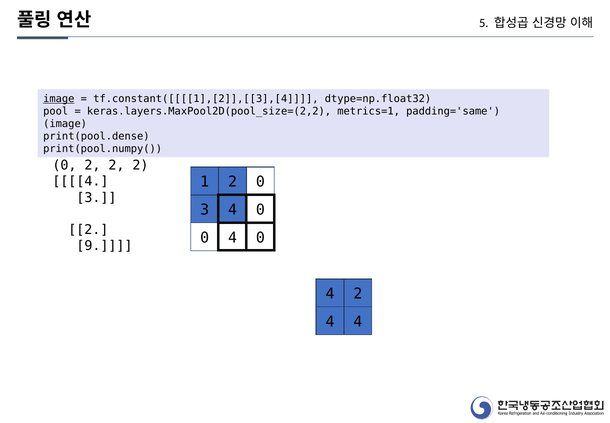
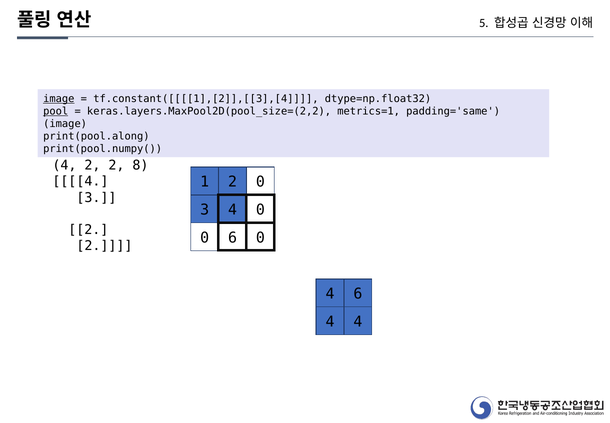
pool underline: none -> present
print(pool.dense: print(pool.dense -> print(pool.along
0 at (64, 165): 0 -> 4
2 2 2: 2 -> 8
0 4: 4 -> 6
9 at (104, 245): 9 -> 2
4 2: 2 -> 6
